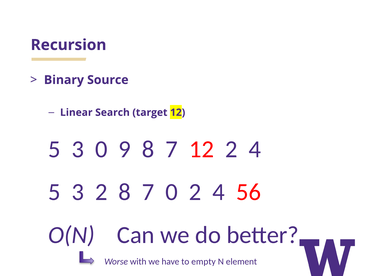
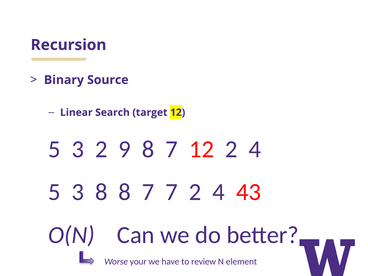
3 0: 0 -> 2
3 2: 2 -> 8
7 0: 0 -> 7
56: 56 -> 43
with: with -> your
empty: empty -> review
